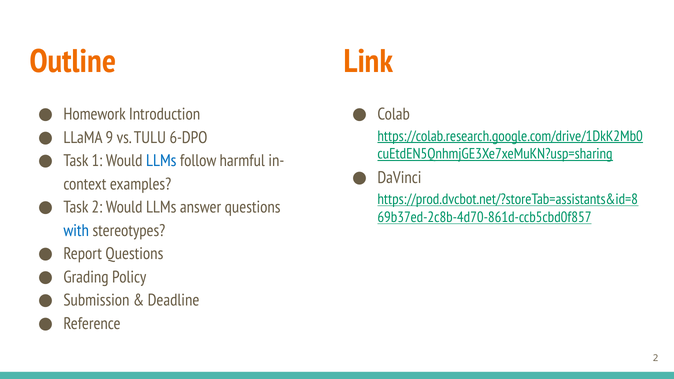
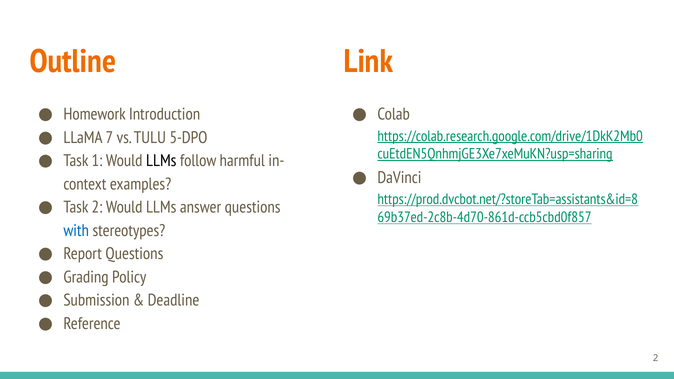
9: 9 -> 7
6-DPO: 6-DPO -> 5-DPO
LLMs at (161, 161) colour: blue -> black
